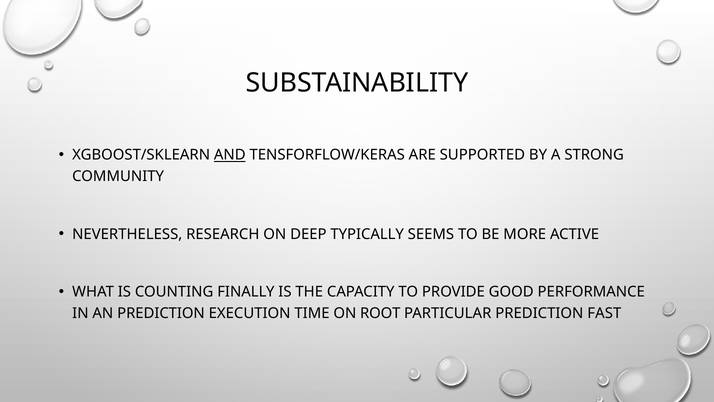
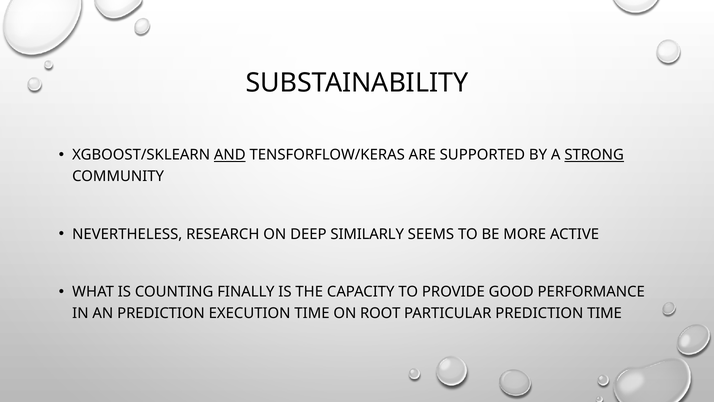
STRONG underline: none -> present
TYPICALLY: TYPICALLY -> SIMILARLY
PREDICTION FAST: FAST -> TIME
